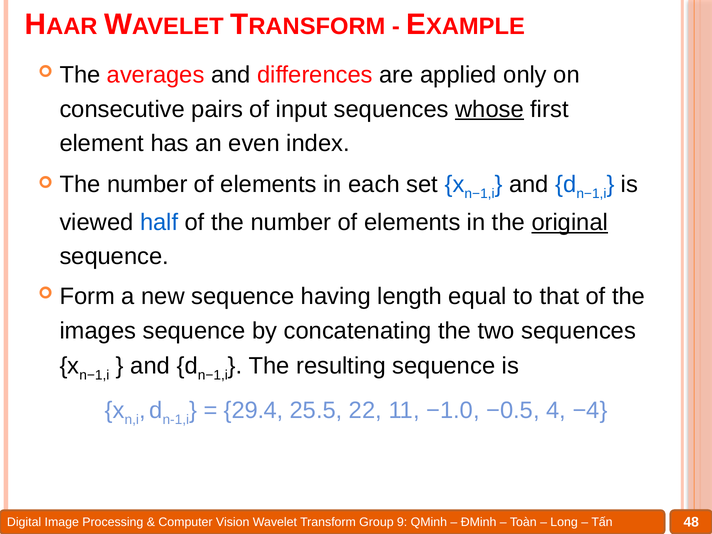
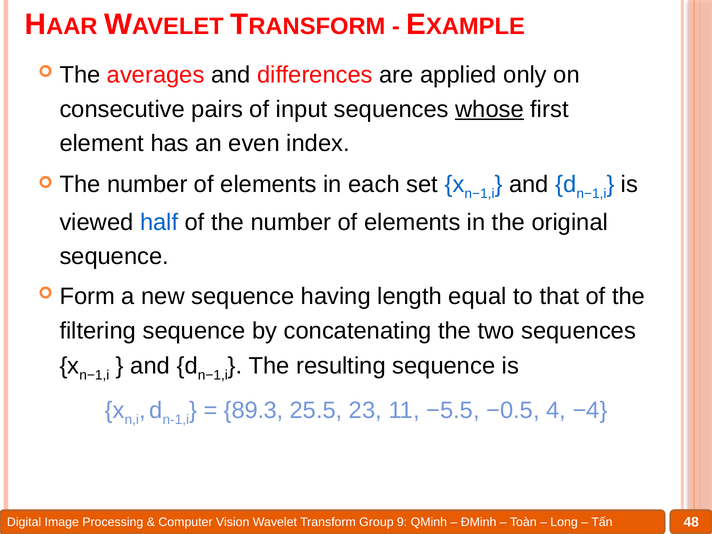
original underline: present -> none
images: images -> filtering
29.4: 29.4 -> 89.3
22: 22 -> 23
−1.0: −1.0 -> −5.5
